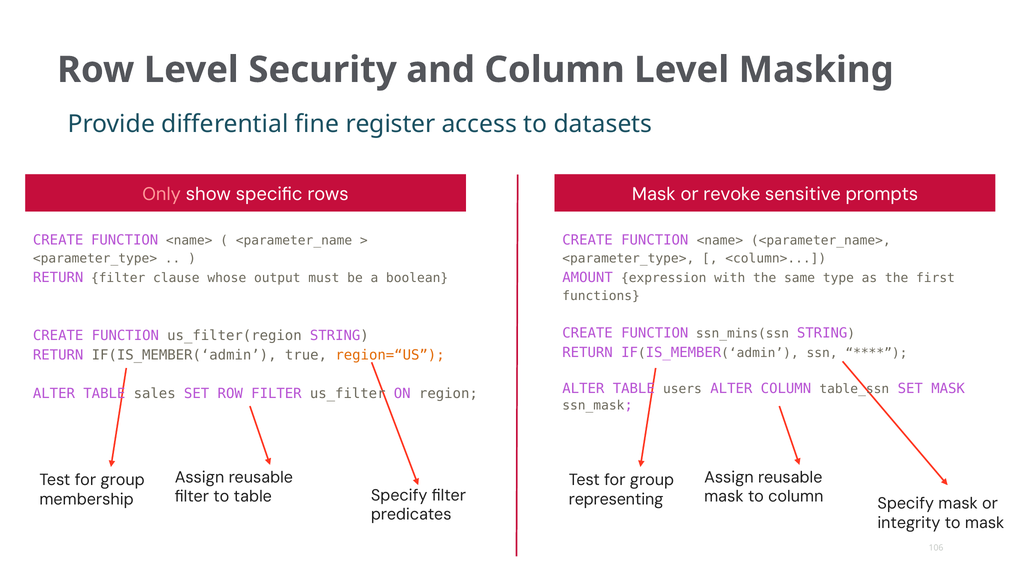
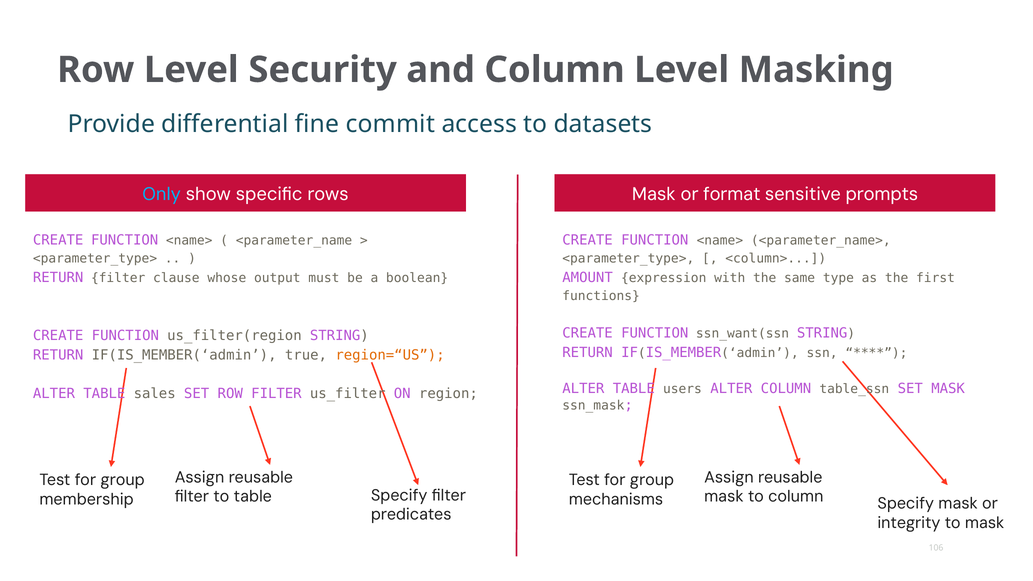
register: register -> commit
Only colour: pink -> light blue
revoke: revoke -> format
ssn_mins(ssn: ssn_mins(ssn -> ssn_want(ssn
representing: representing -> mechanisms
